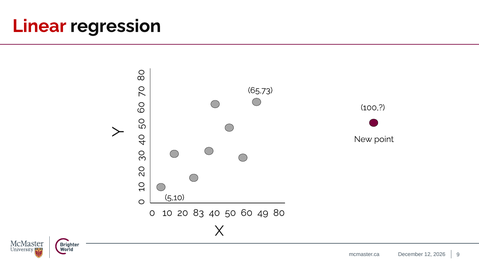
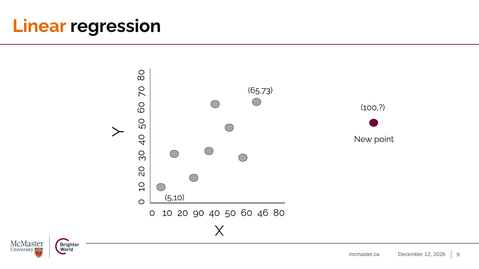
Linear colour: red -> orange
83: 83 -> 90
49: 49 -> 46
